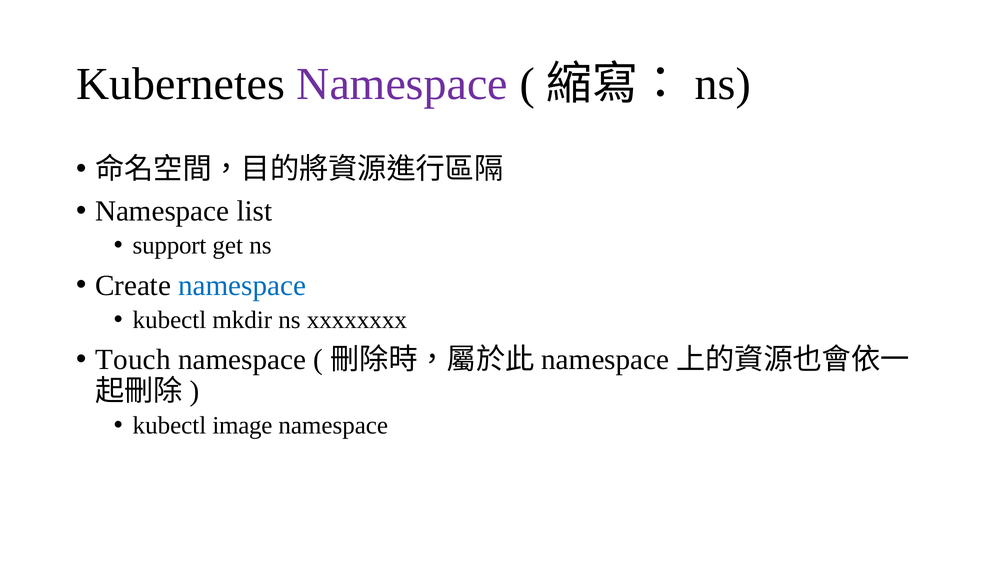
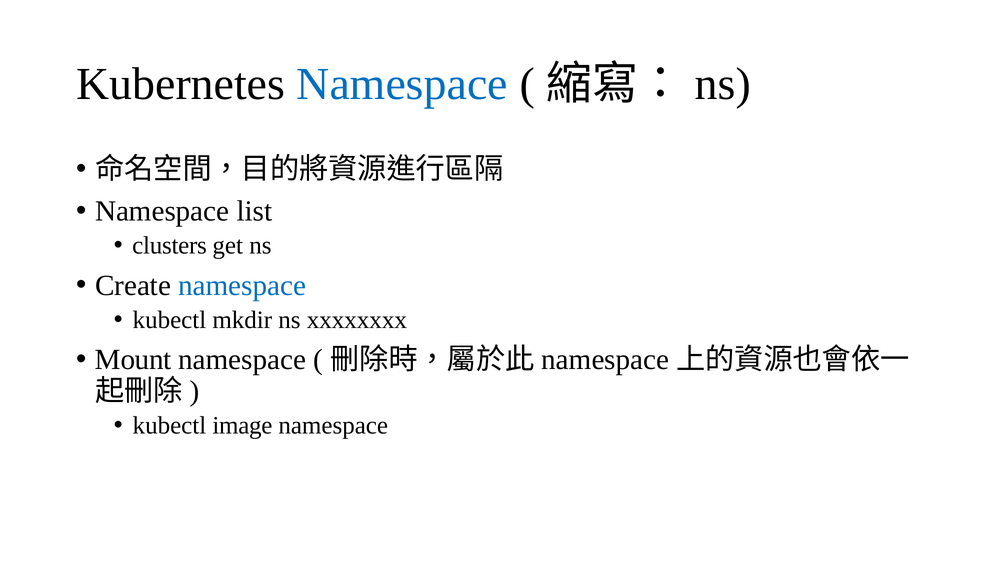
Namespace at (402, 84) colour: purple -> blue
support: support -> clusters
Touch: Touch -> Mount
